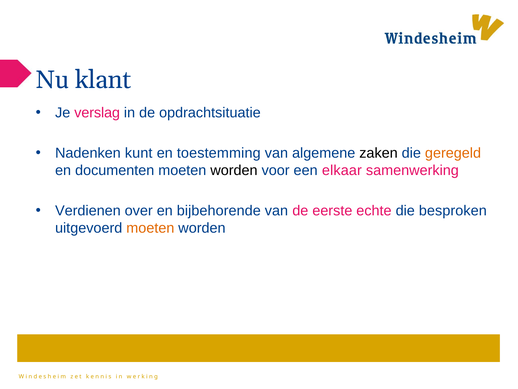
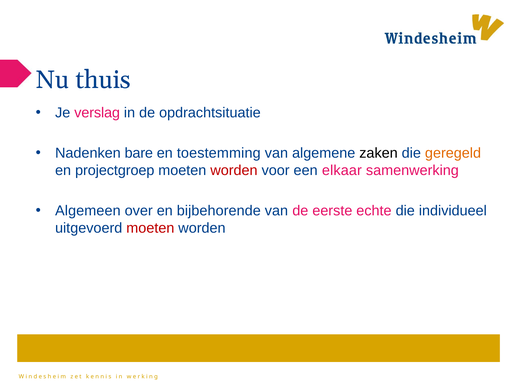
klant: klant -> thuis
kunt: kunt -> bare
documenten: documenten -> projectgroep
worden at (234, 170) colour: black -> red
Verdienen: Verdienen -> Algemeen
besproken: besproken -> individueel
moeten at (150, 228) colour: orange -> red
